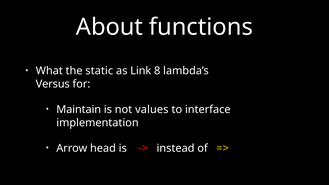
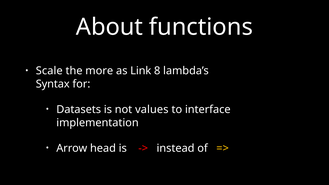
What: What -> Scale
static: static -> more
Versus: Versus -> Syntax
Maintain: Maintain -> Datasets
